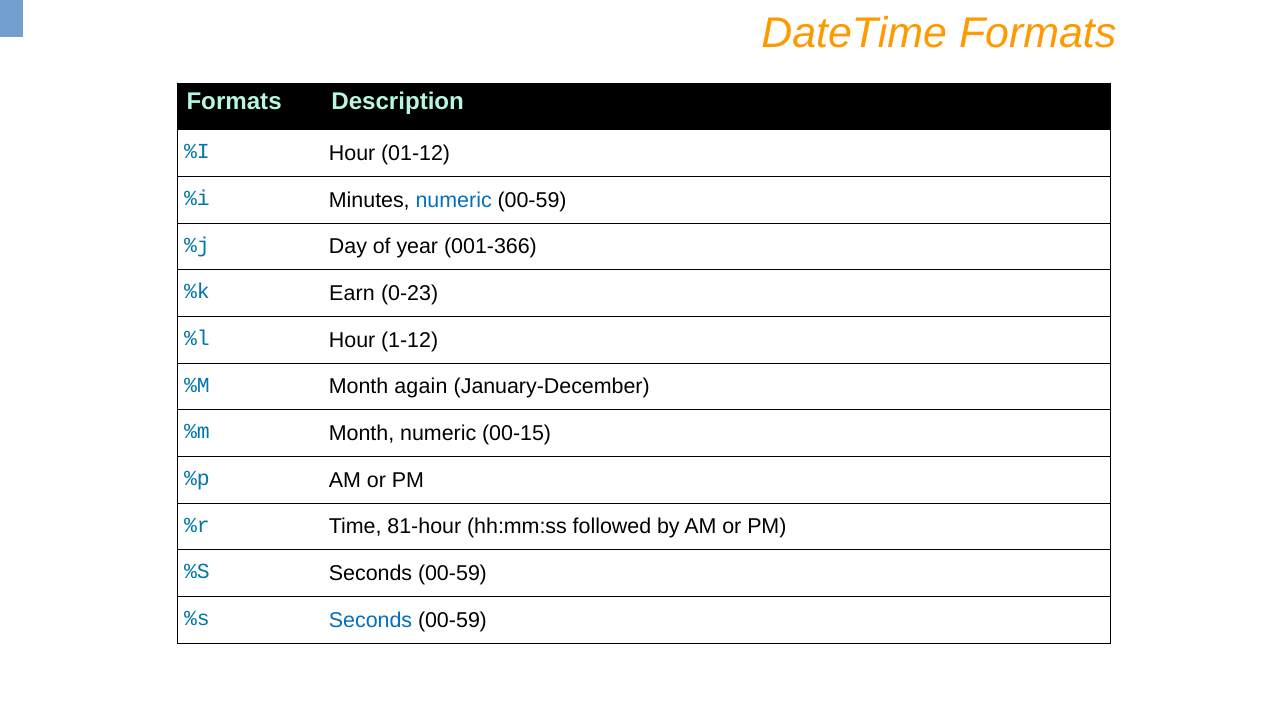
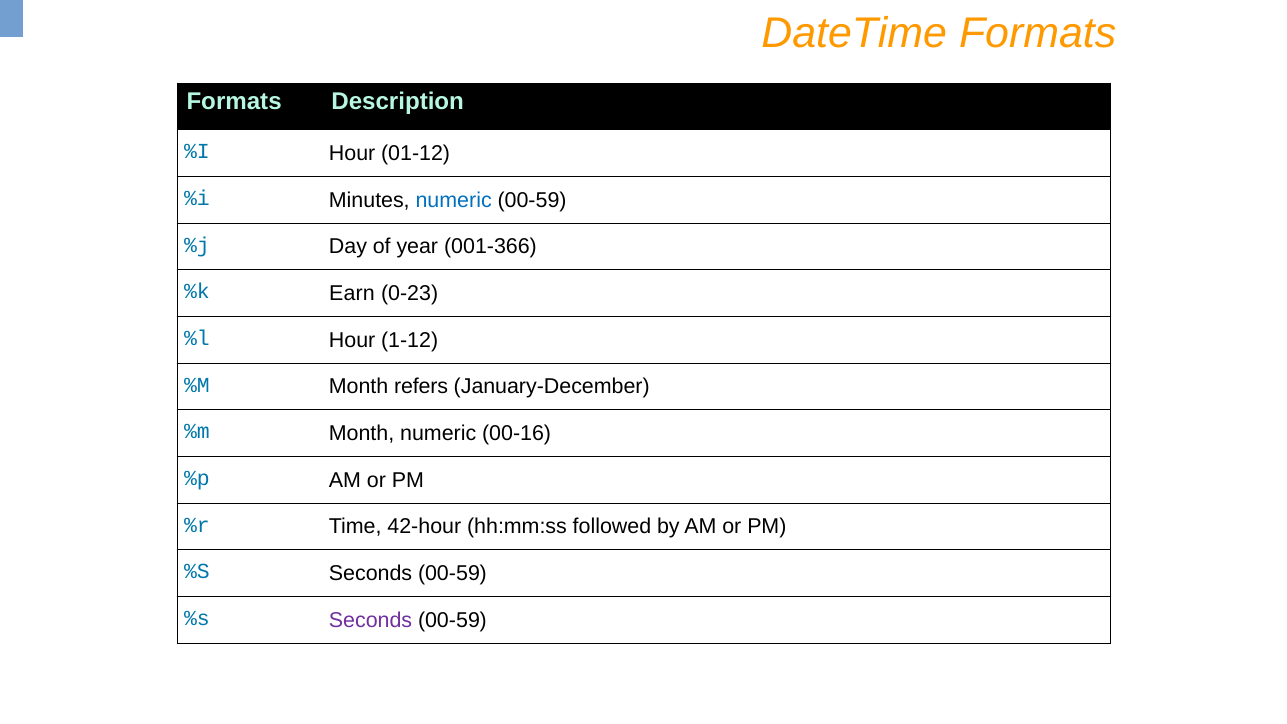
again: again -> refers
00-15: 00-15 -> 00-16
81-hour: 81-hour -> 42-hour
Seconds at (371, 620) colour: blue -> purple
